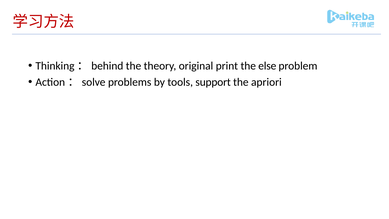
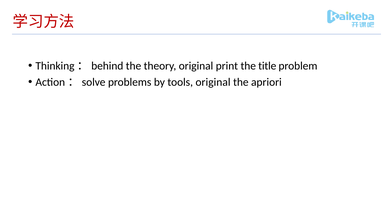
else: else -> title
tools support: support -> original
